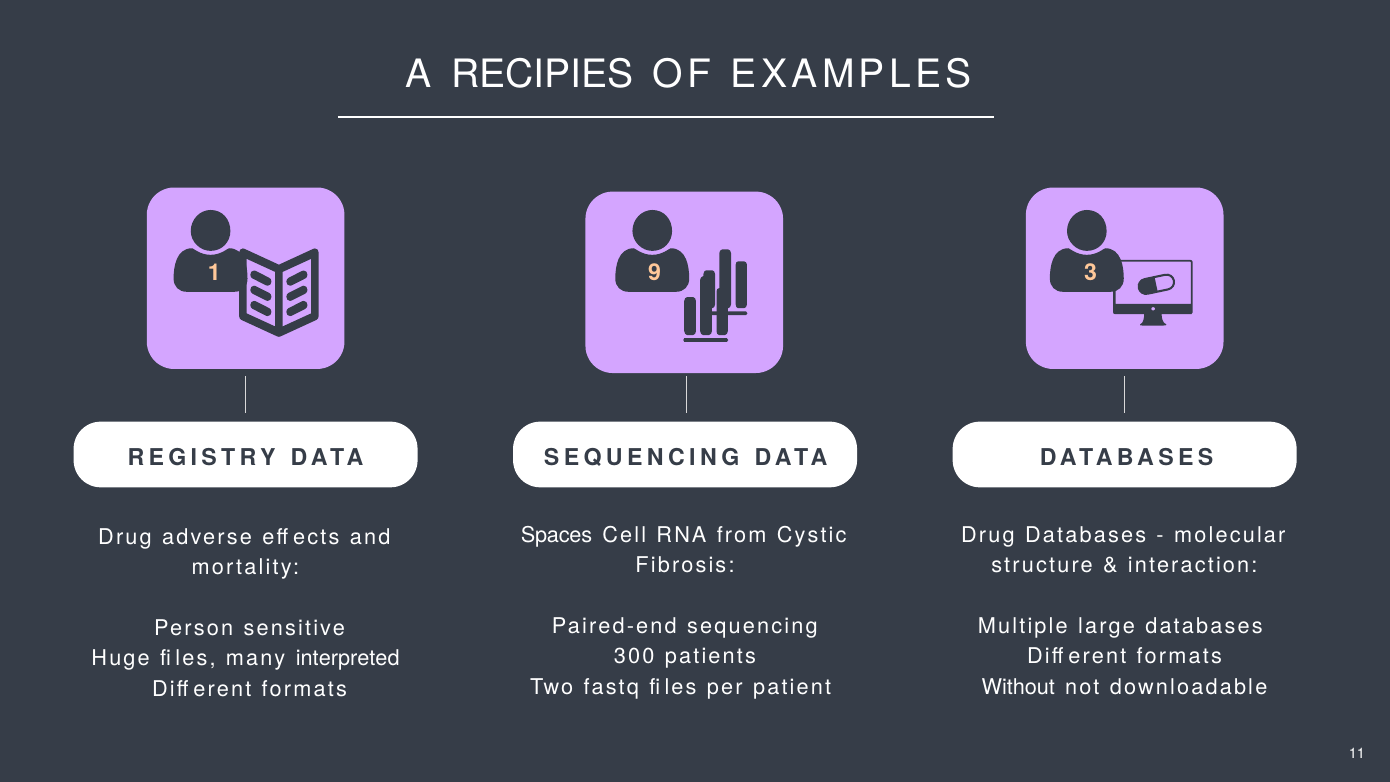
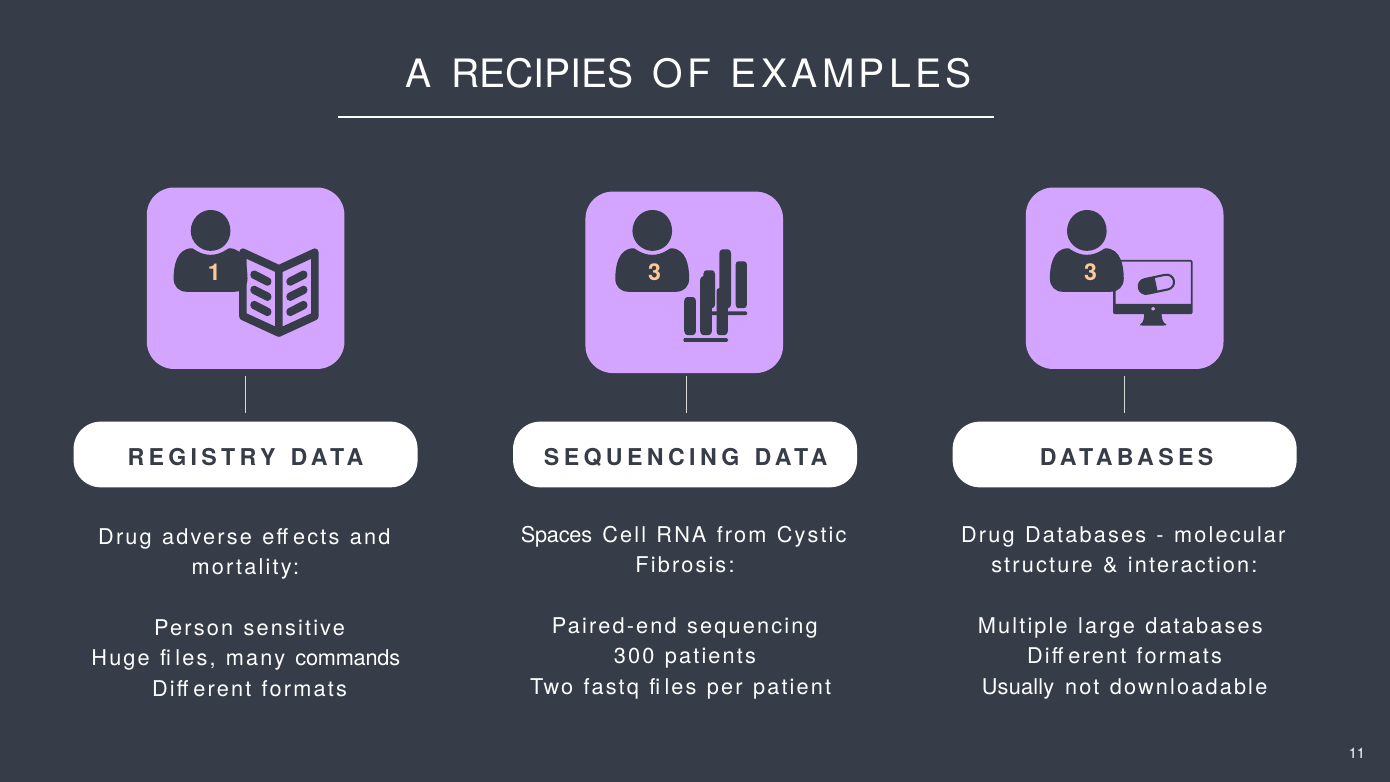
1 9: 9 -> 3
interpreted: interpreted -> commands
Without: Without -> Usually
